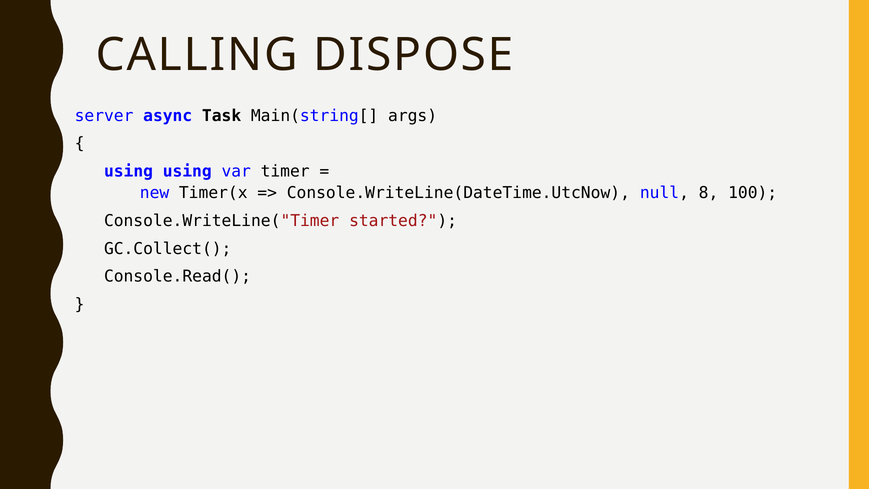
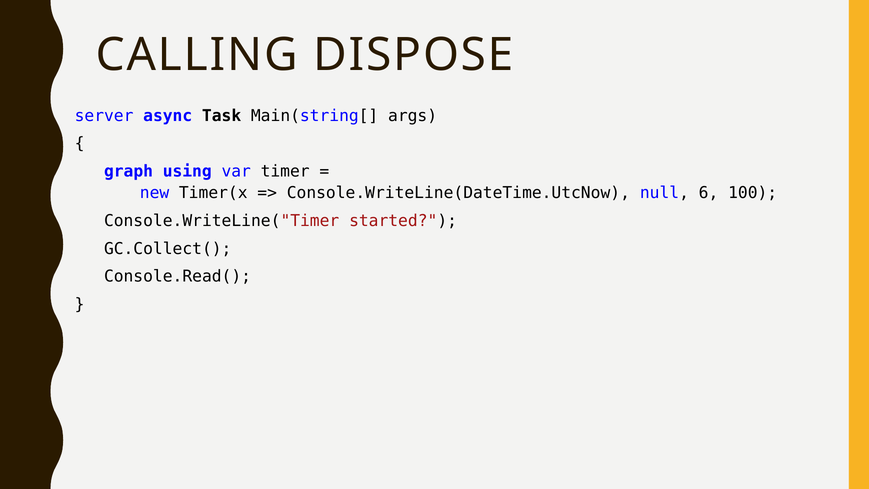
using at (129, 171): using -> graph
8: 8 -> 6
